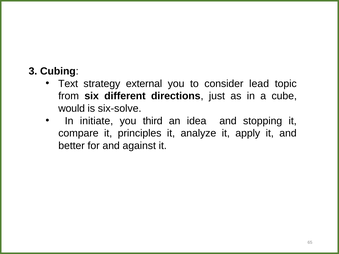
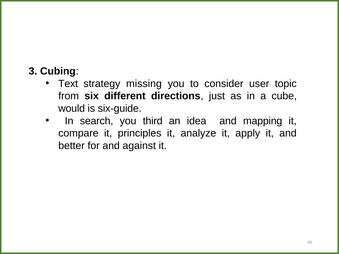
external: external -> missing
lead: lead -> user
six-solve: six-solve -> six-guide
initiate: initiate -> search
stopping: stopping -> mapping
